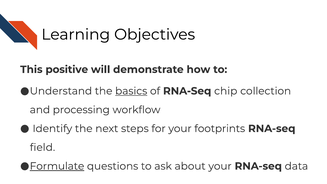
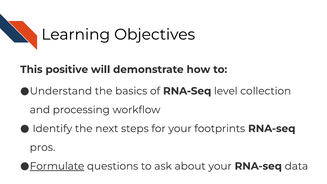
basics underline: present -> none
chip: chip -> level
field: field -> pros
